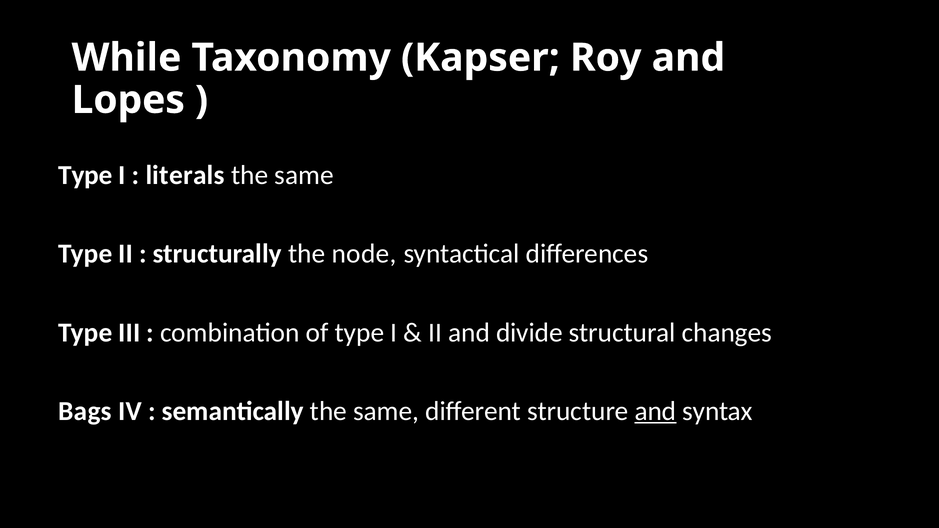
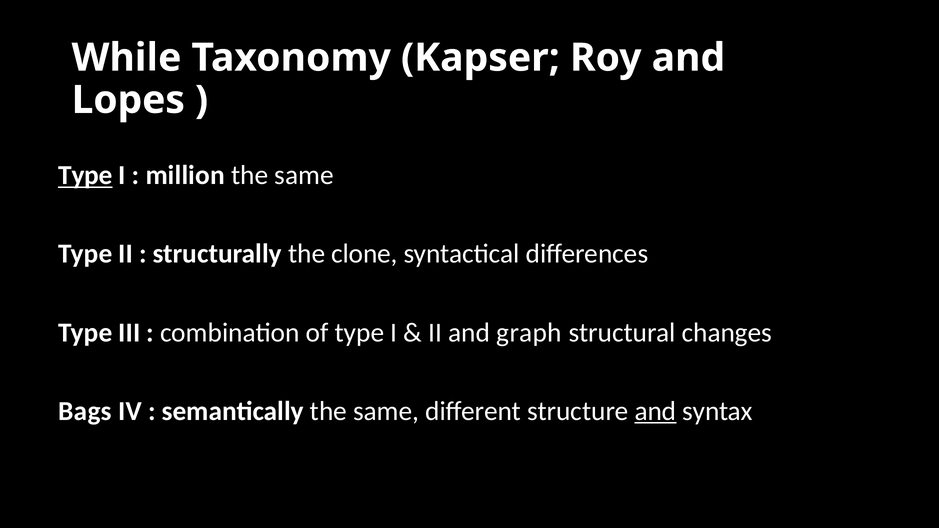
Type at (85, 175) underline: none -> present
literals: literals -> million
node: node -> clone
divide: divide -> graph
